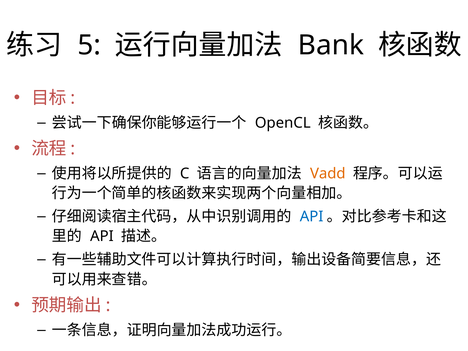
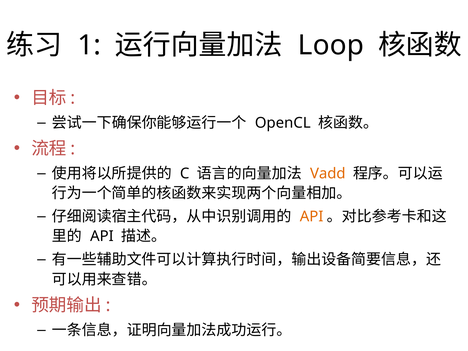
5: 5 -> 1
Bank: Bank -> Loop
API at (312, 217) colour: blue -> orange
